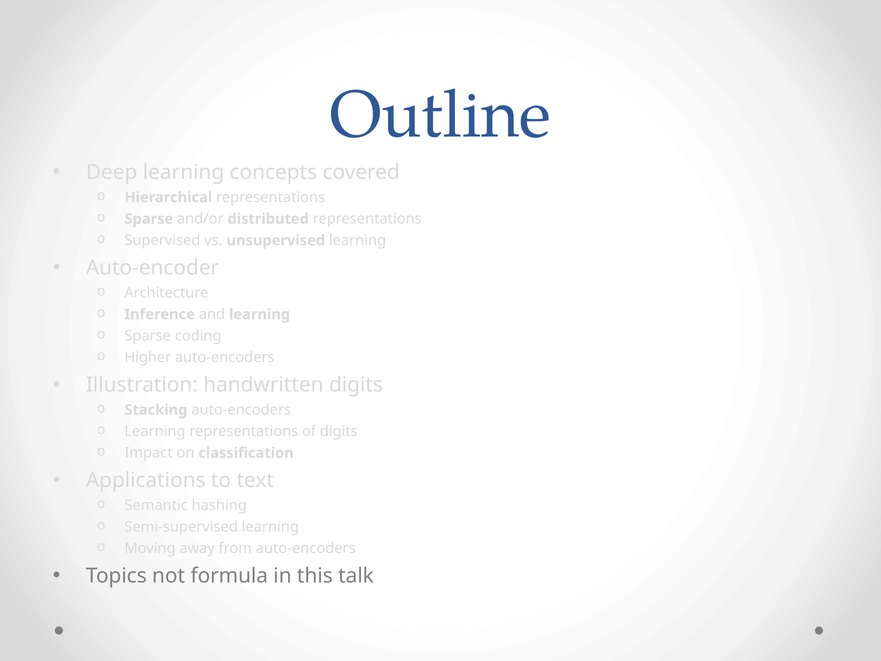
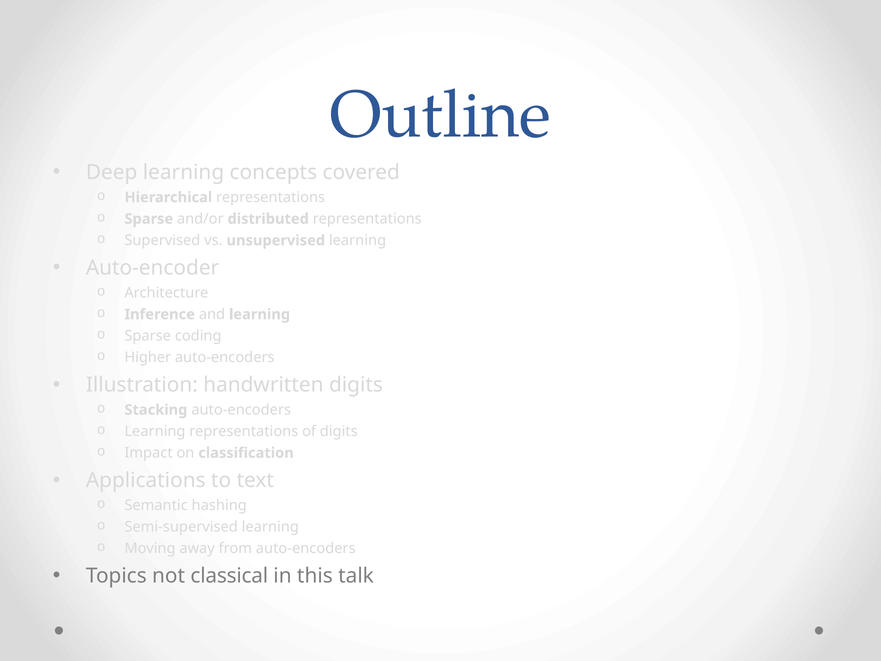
formula: formula -> classical
